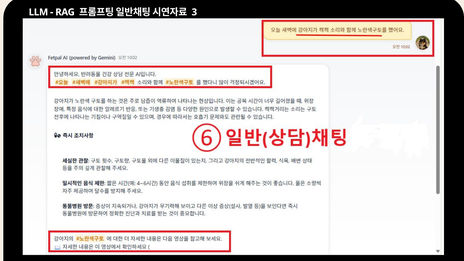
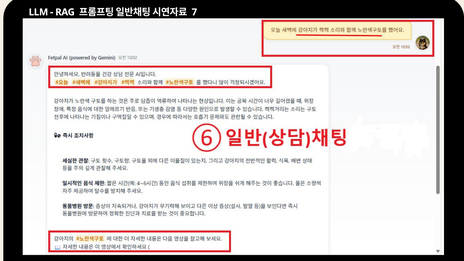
3: 3 -> 7
